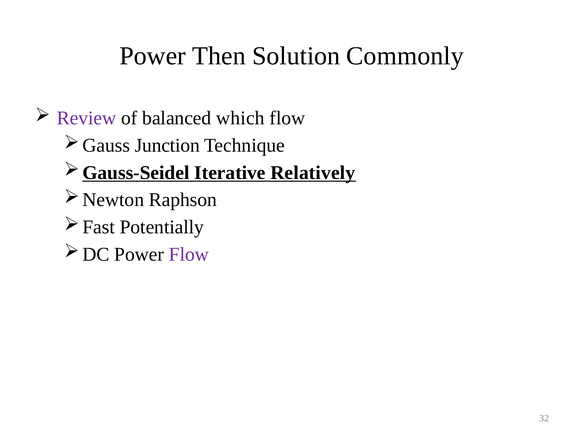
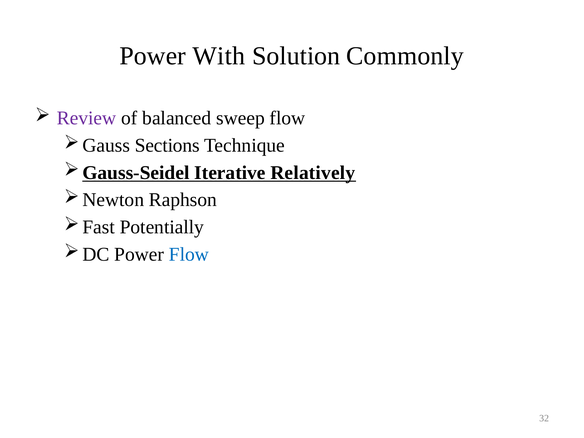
Then: Then -> With
which: which -> sweep
Junction: Junction -> Sections
Flow at (189, 254) colour: purple -> blue
